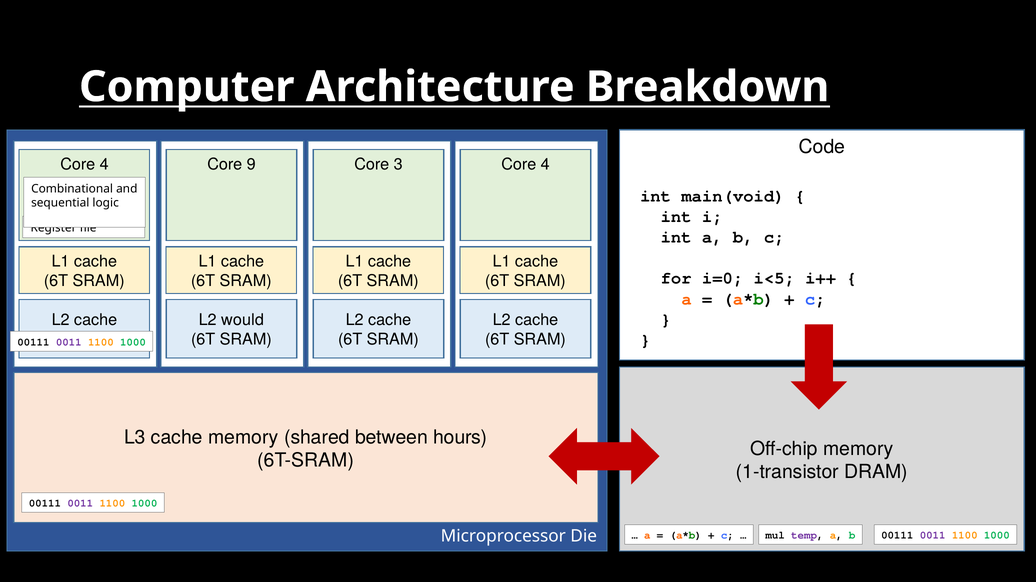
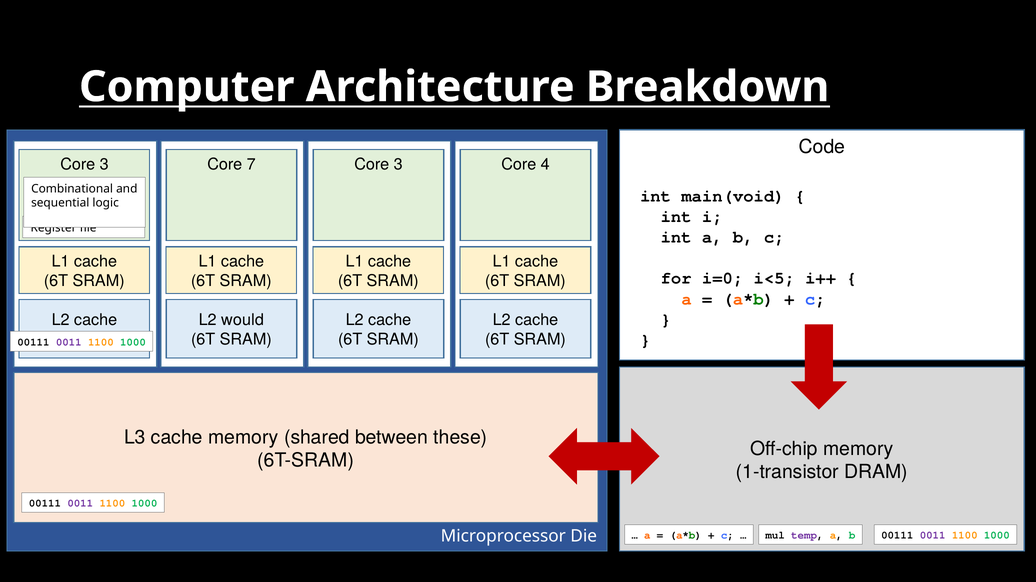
4 at (104, 165): 4 -> 3
9: 9 -> 7
hours: hours -> these
